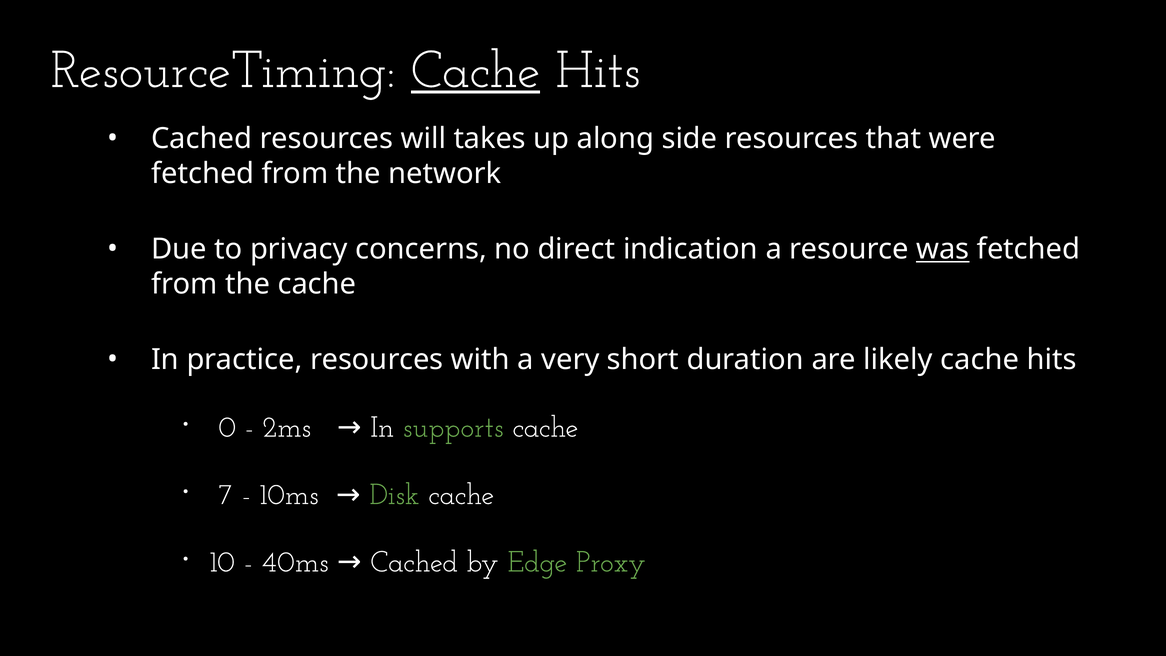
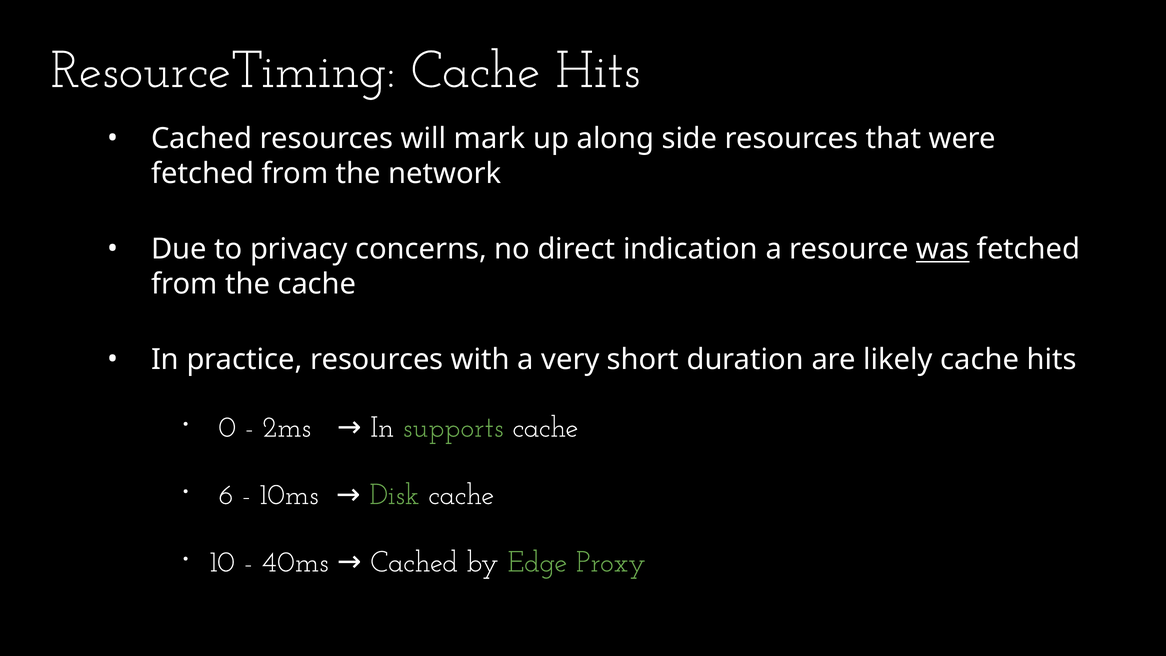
Cache at (476, 70) underline: present -> none
takes: takes -> mark
7: 7 -> 6
